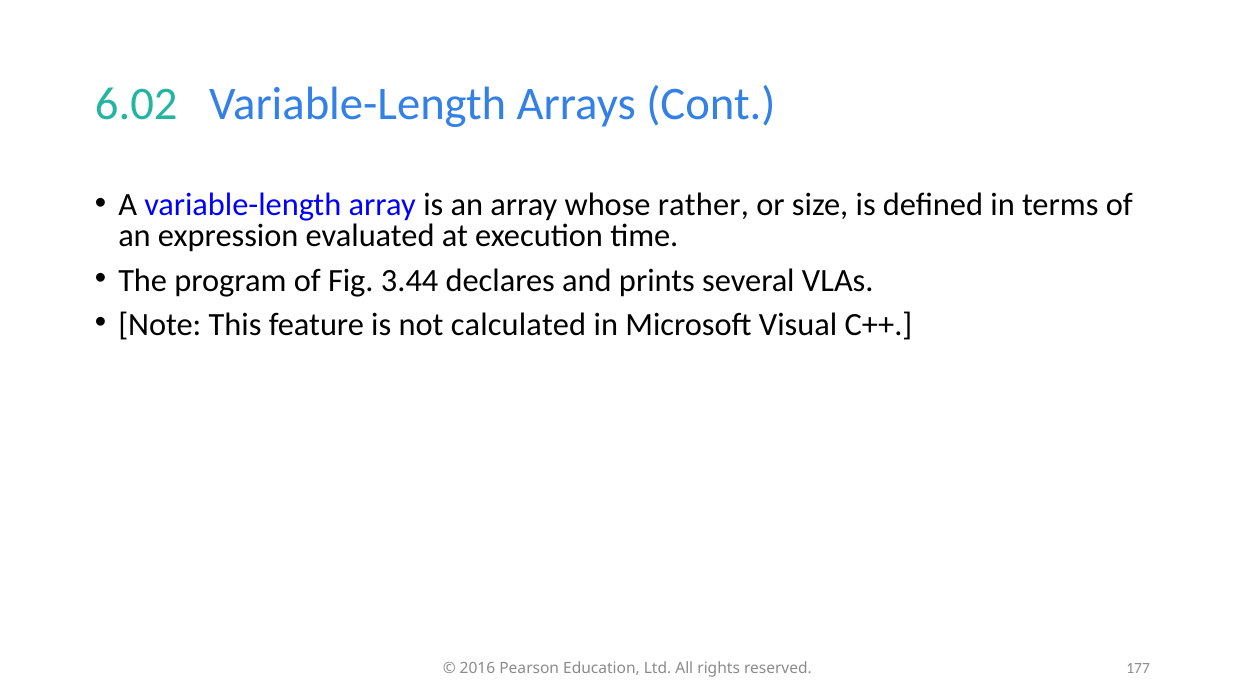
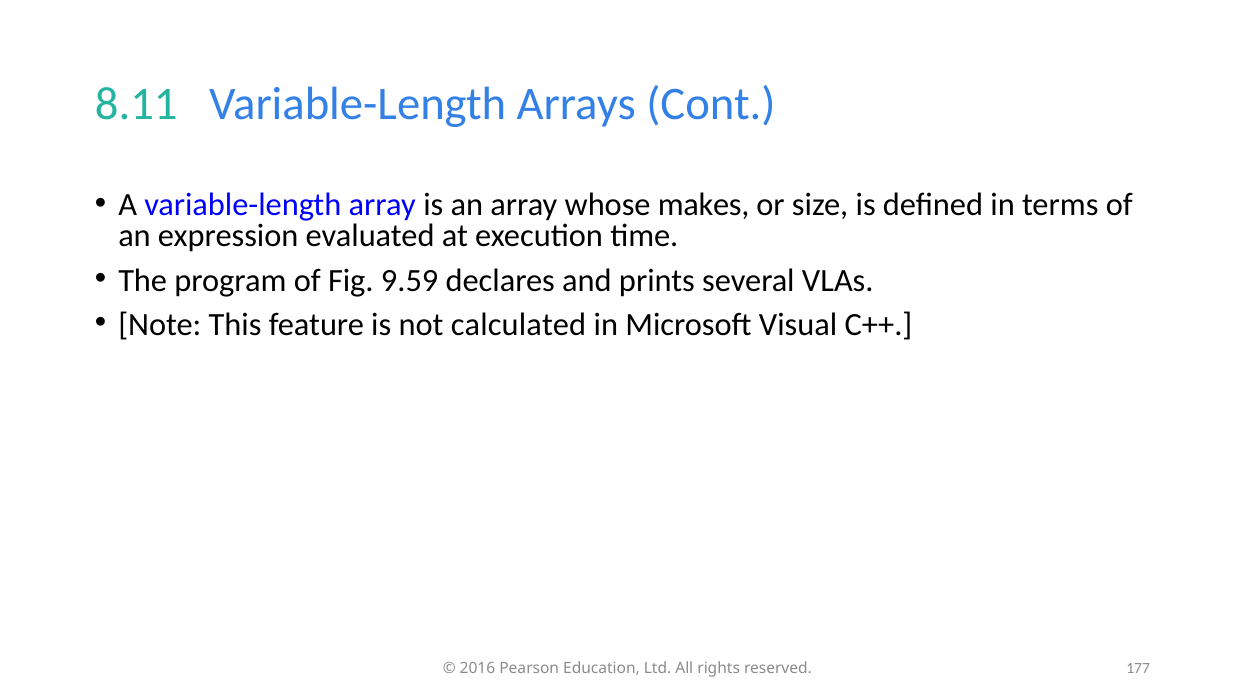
6.02: 6.02 -> 8.11
rather: rather -> makes
3.44: 3.44 -> 9.59
